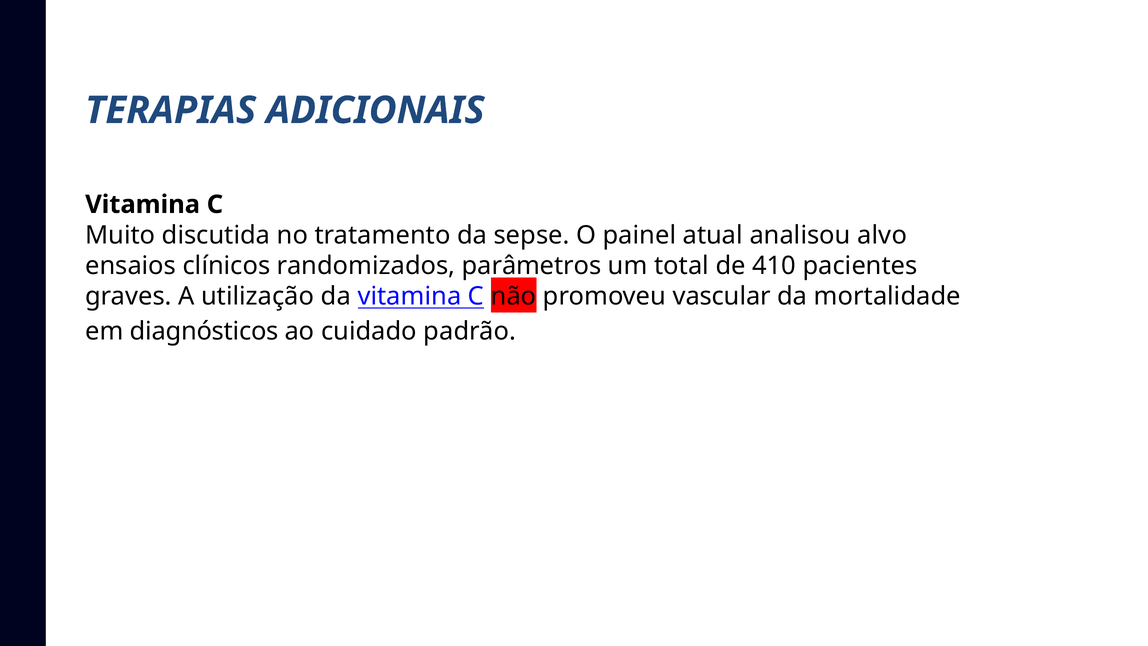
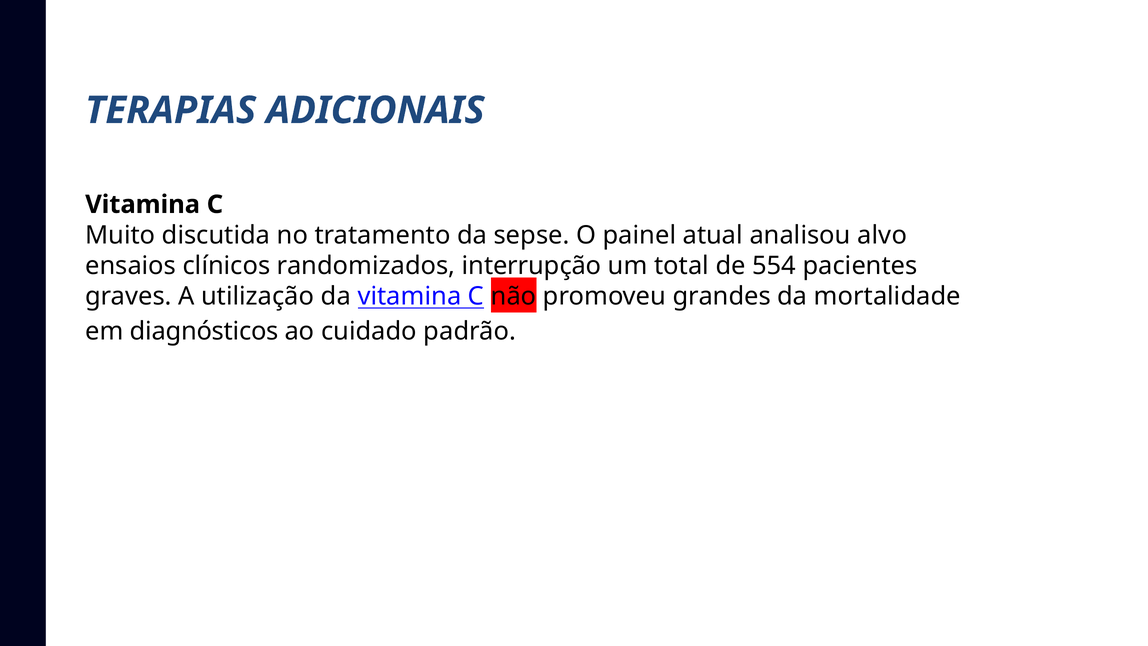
parâmetros: parâmetros -> interrupção
410: 410 -> 554
vascular: vascular -> grandes
